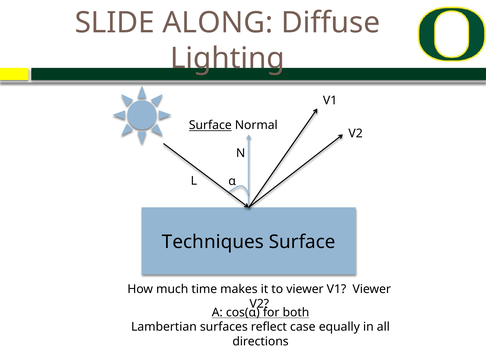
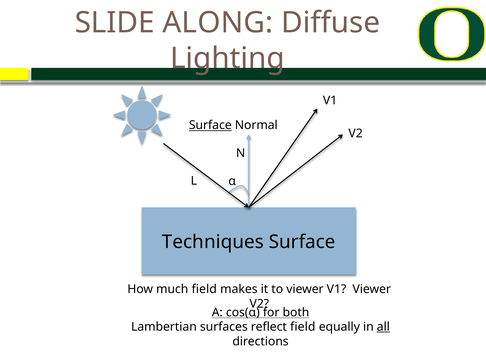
much time: time -> field
reflect case: case -> field
all underline: none -> present
